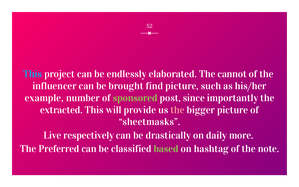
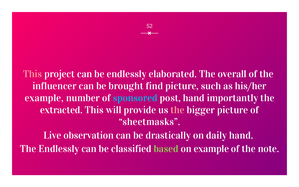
This at (33, 74) colour: light blue -> pink
cannot: cannot -> overall
sponsored colour: light green -> light blue
post since: since -> hand
respectively: respectively -> observation
daily more: more -> hand
The Preferred: Preferred -> Endlessly
on hashtag: hashtag -> example
